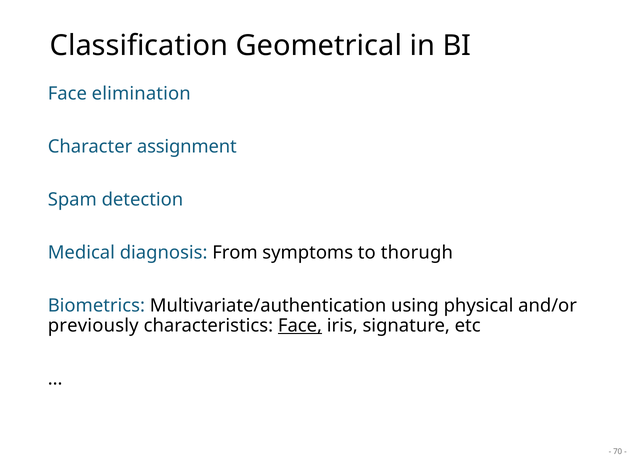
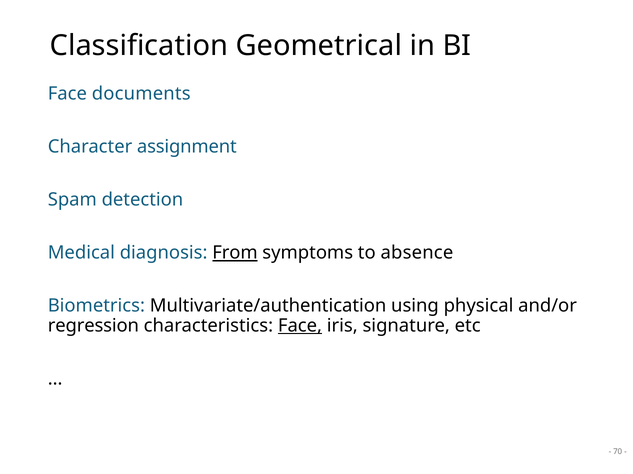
elimination: elimination -> documents
From underline: none -> present
thorugh: thorugh -> absence
previously: previously -> regression
